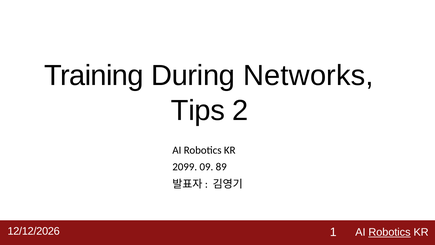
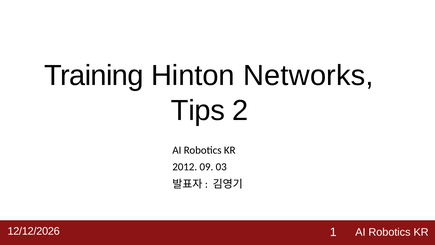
During: During -> Hinton
2099: 2099 -> 2012
89: 89 -> 03
Robotics at (390, 232) underline: present -> none
